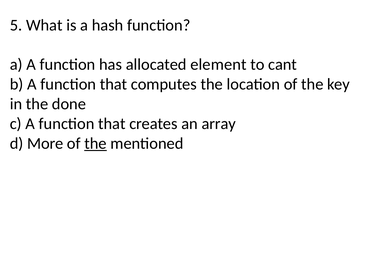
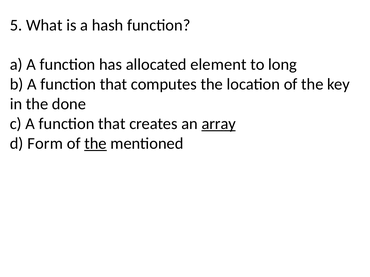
cant: cant -> long
array underline: none -> present
More: More -> Form
